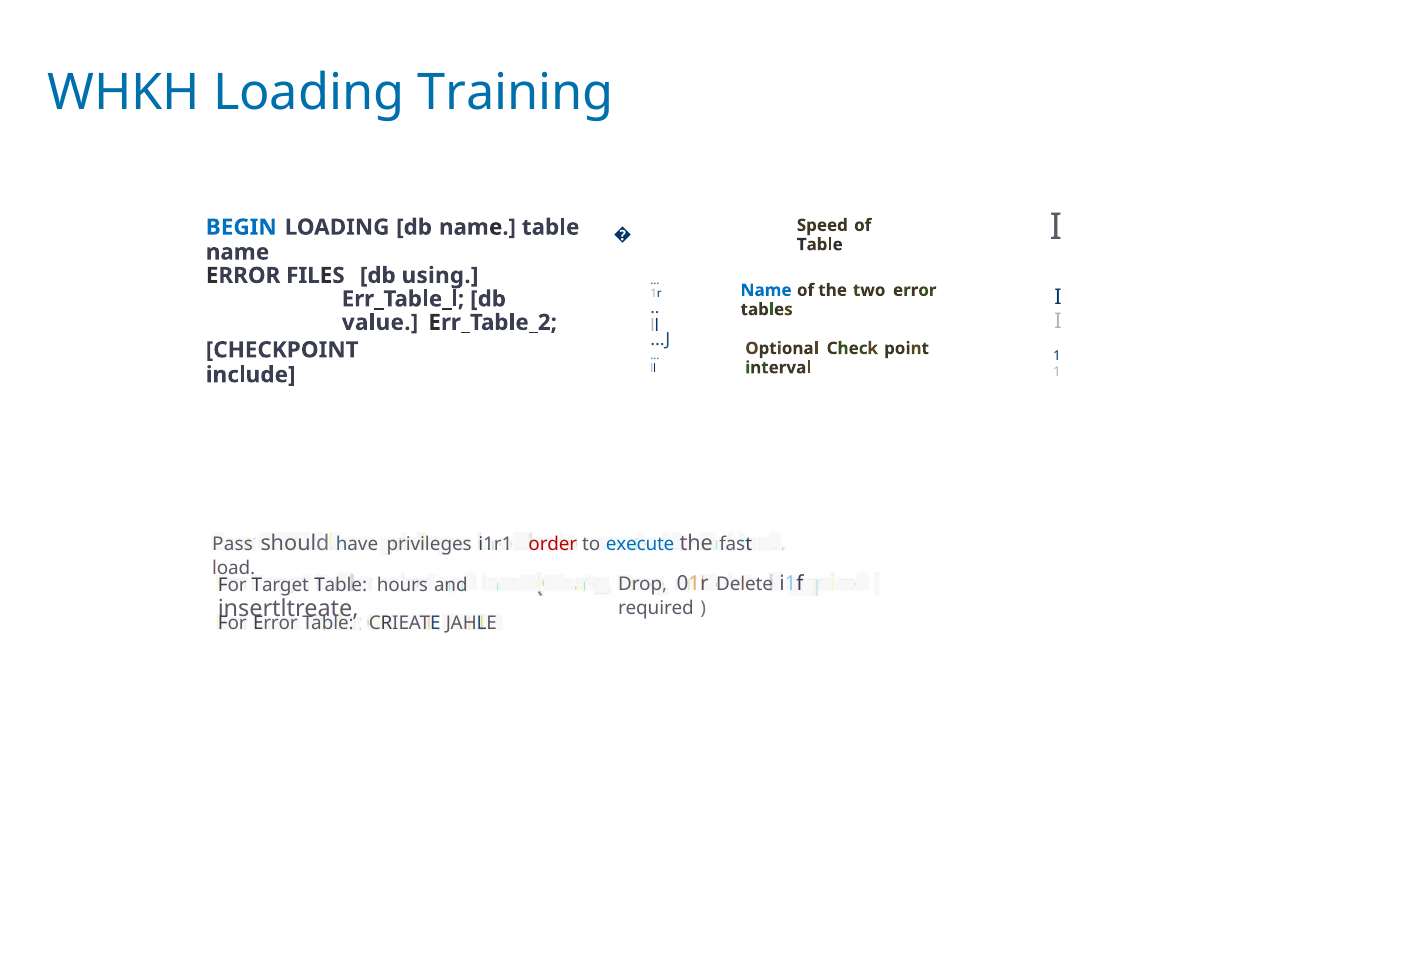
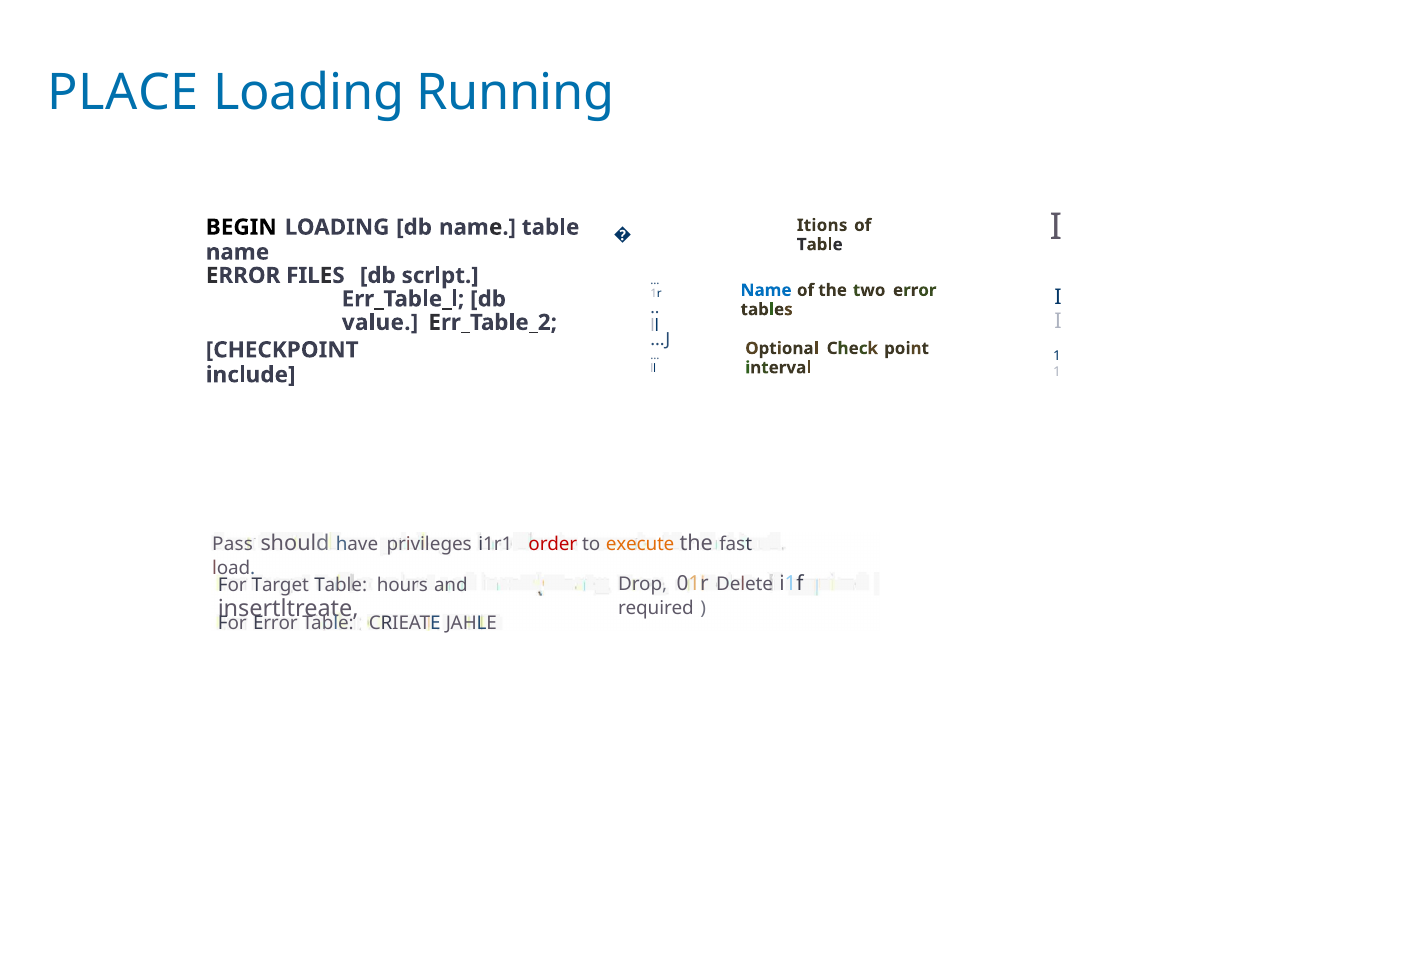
WHKH: WHKH -> PLACE
Training: Training -> Running
Speed: Speed -> Itions
BEGIN colour: blue -> black
using: using -> scrlpt
execute colour: blue -> orange
